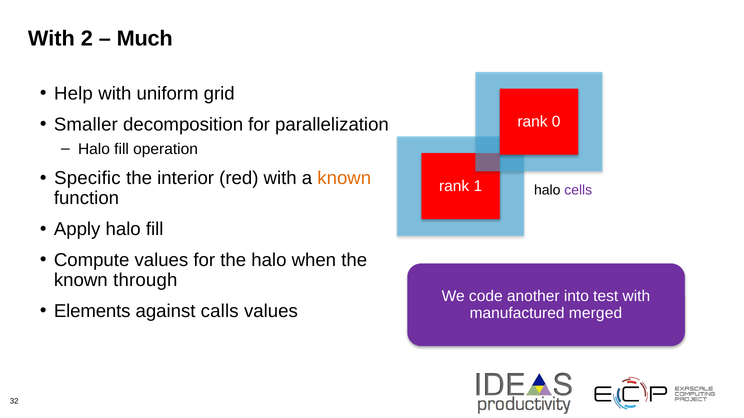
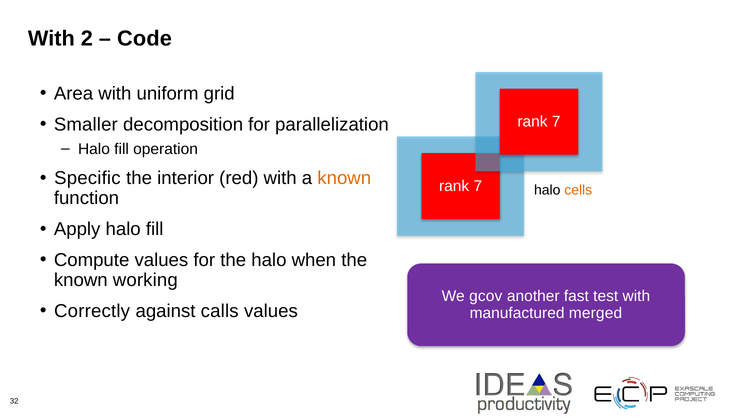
Much: Much -> Code
Help: Help -> Area
0 at (556, 122): 0 -> 7
1 at (478, 186): 1 -> 7
cells colour: purple -> orange
through: through -> working
code: code -> gcov
into: into -> fast
Elements: Elements -> Correctly
